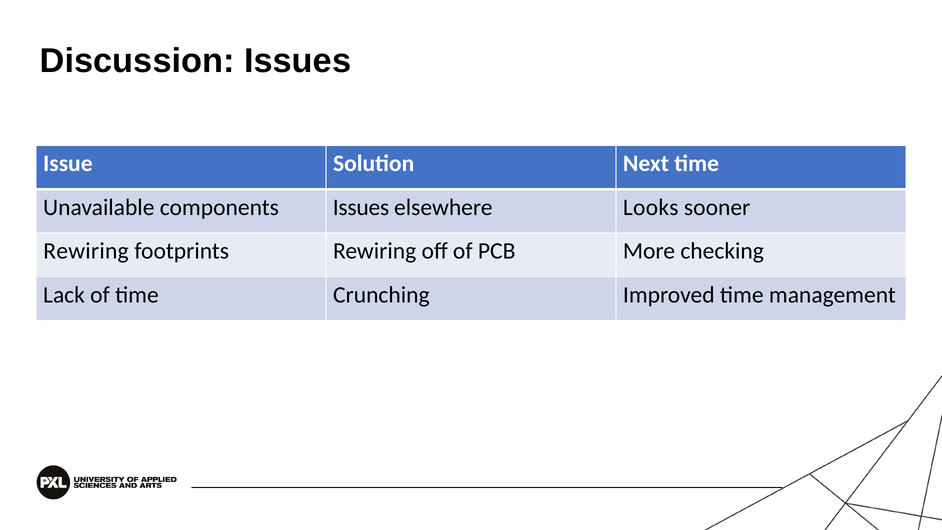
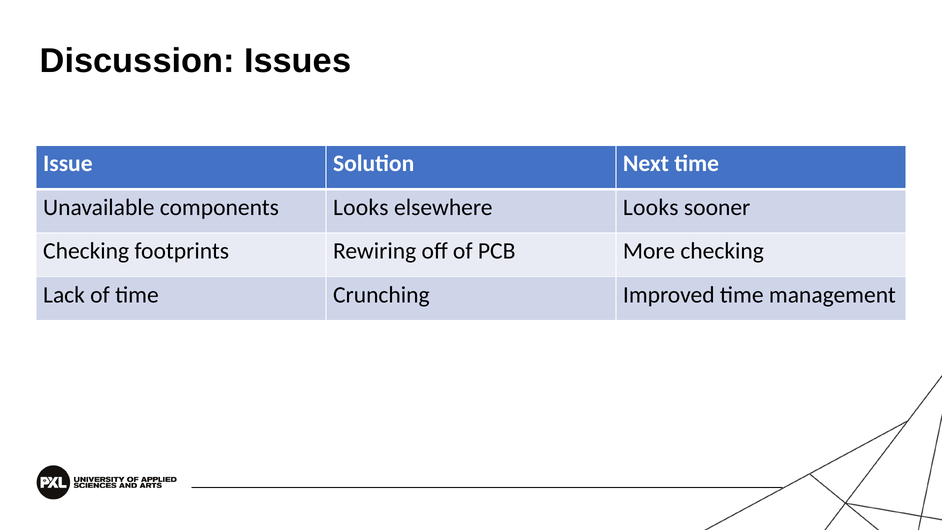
components Issues: Issues -> Looks
Rewiring at (86, 251): Rewiring -> Checking
